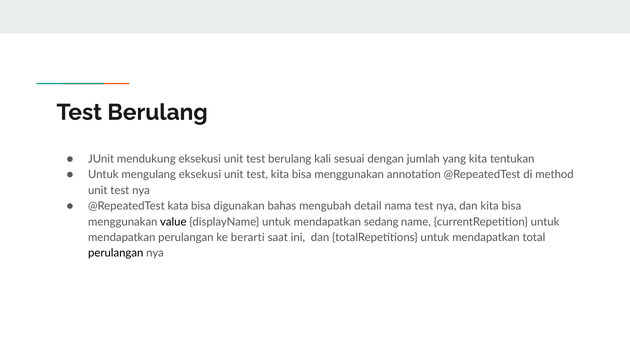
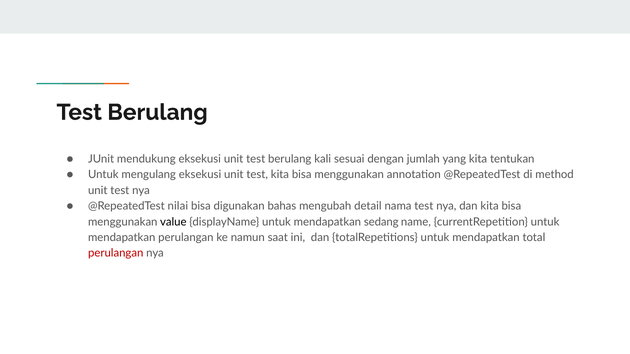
kata: kata -> nilai
berarti: berarti -> namun
perulangan at (116, 253) colour: black -> red
